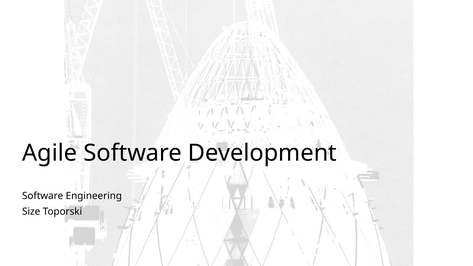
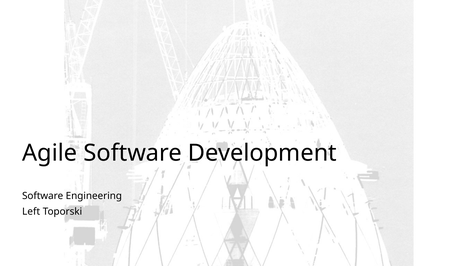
Size: Size -> Left
